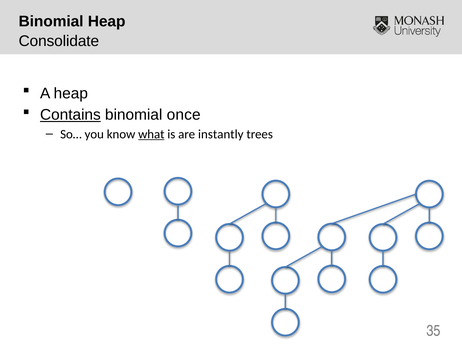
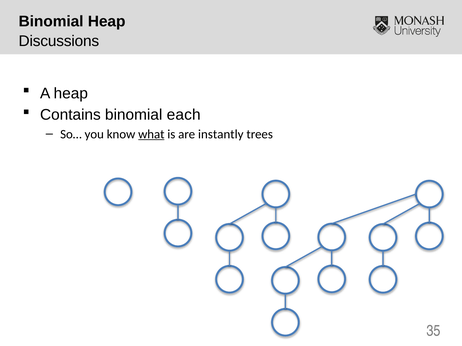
Consolidate: Consolidate -> Discussions
Contains underline: present -> none
once: once -> each
